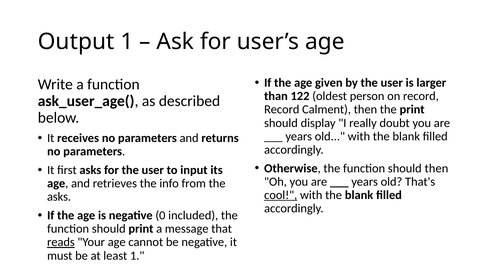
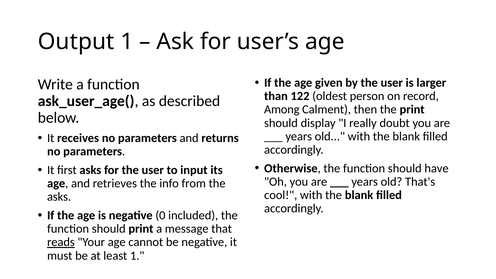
Record at (282, 110): Record -> Among
should then: then -> have
cool underline: present -> none
